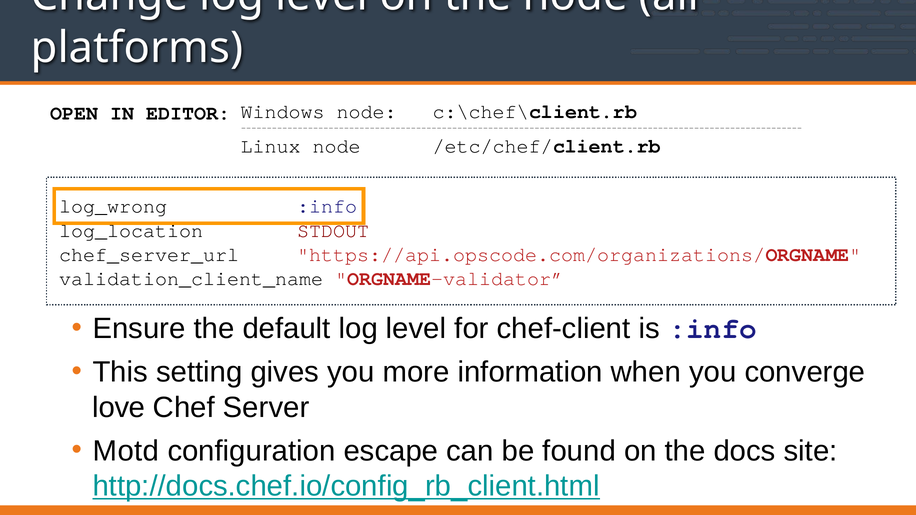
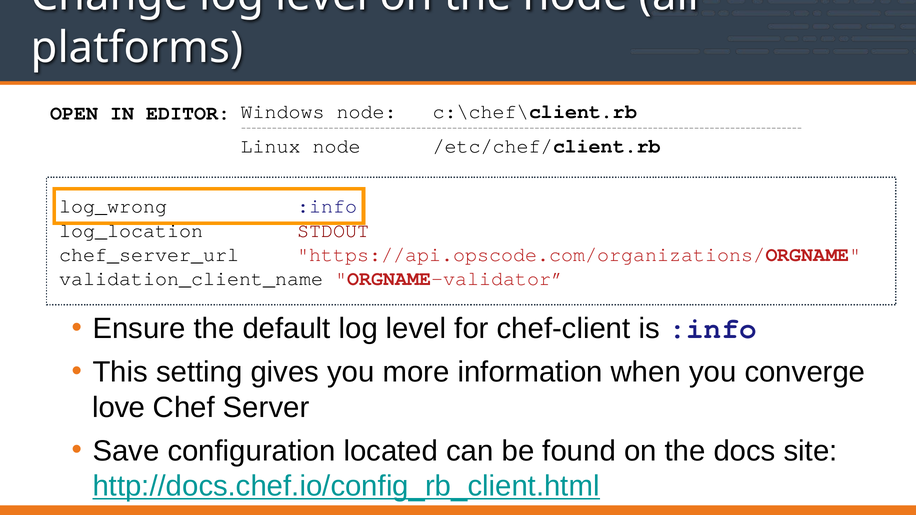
Motd: Motd -> Save
escape: escape -> located
